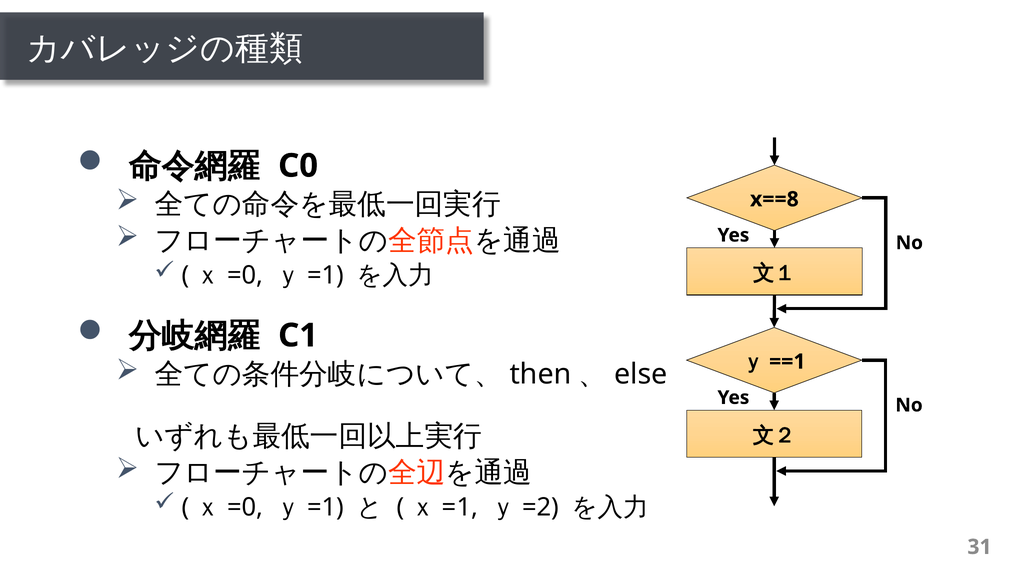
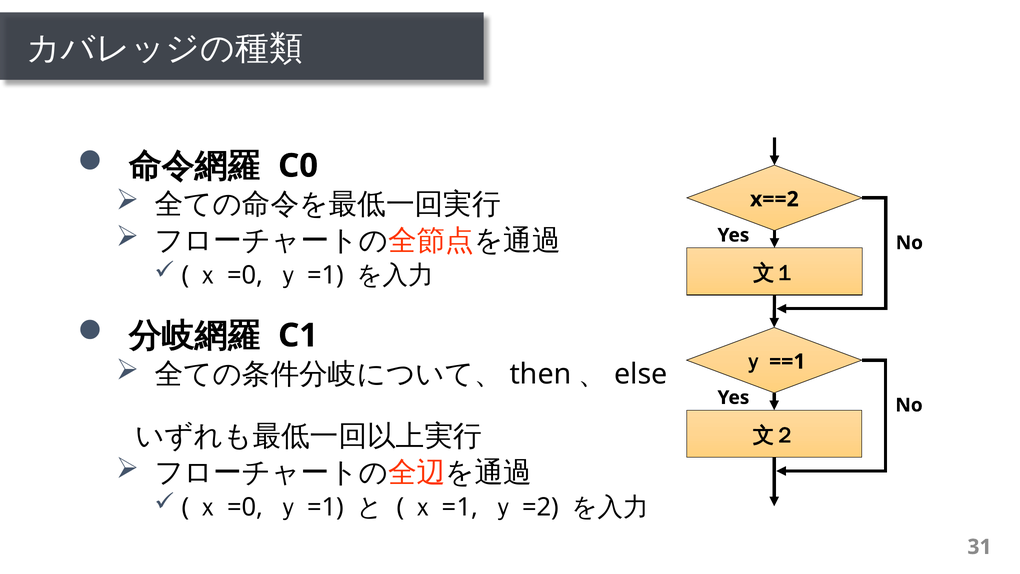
x==8: x==8 -> x==2
